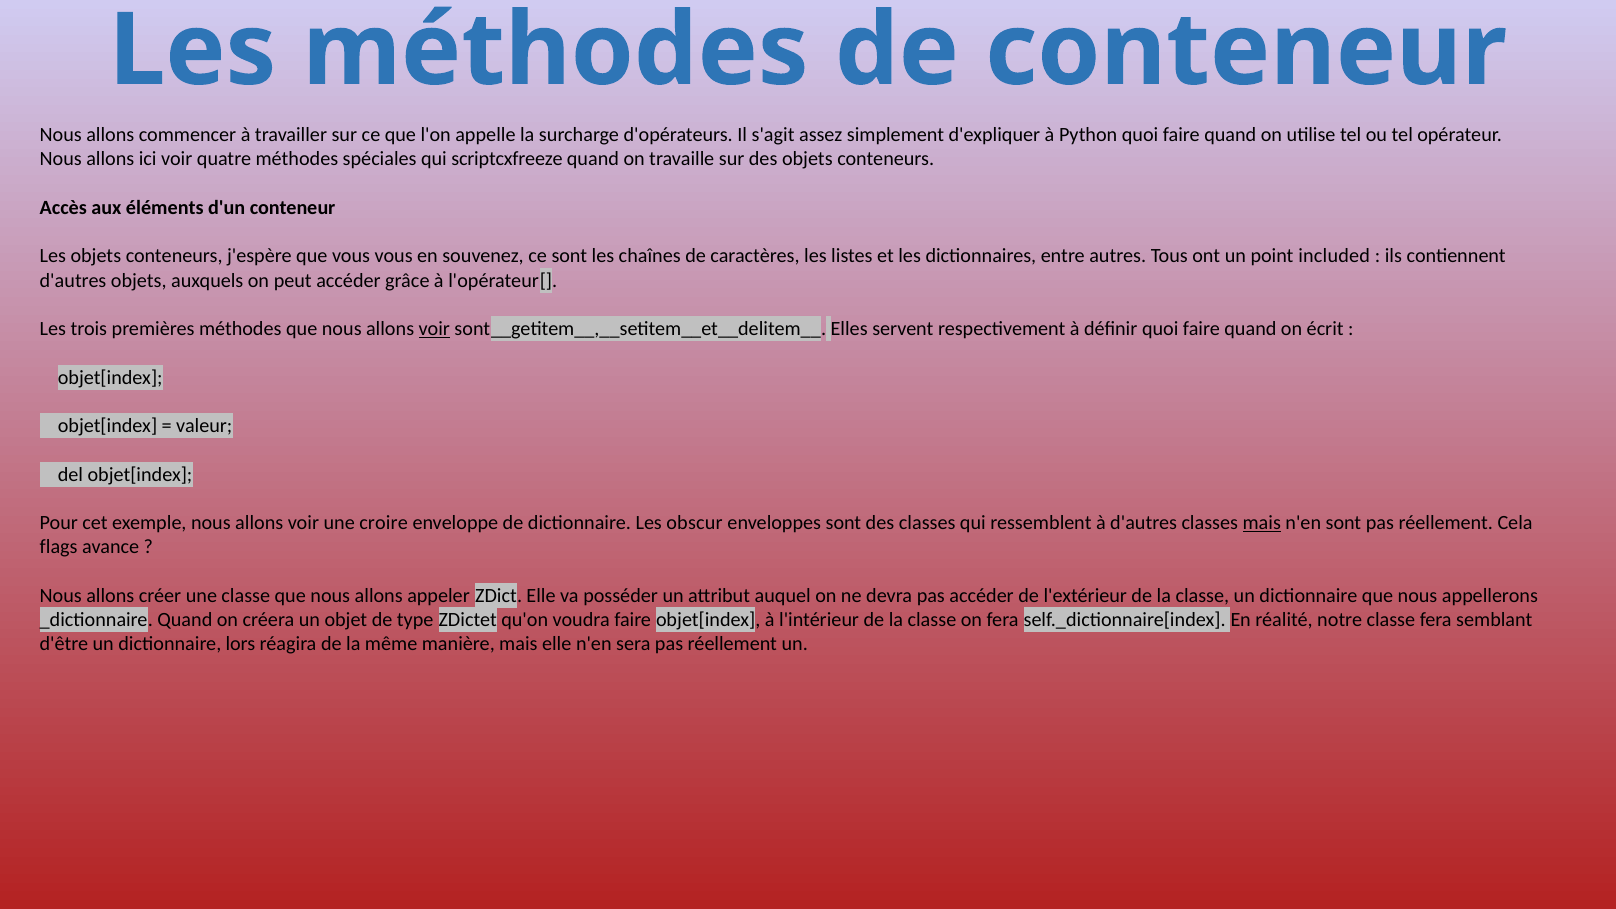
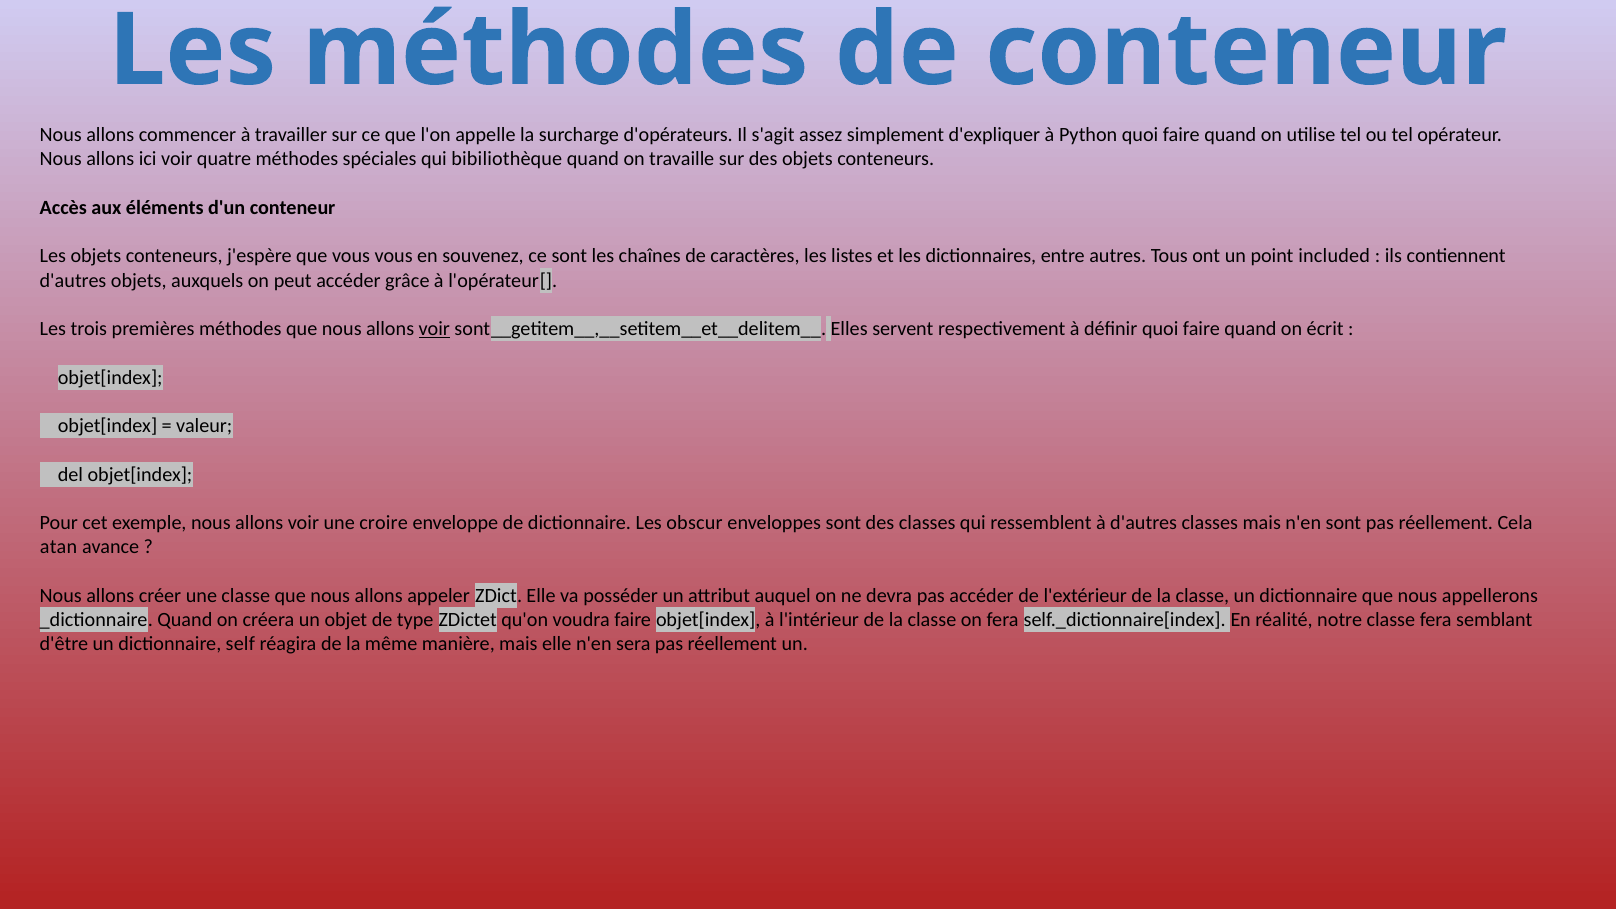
scriptcxfreeze: scriptcxfreeze -> bibiliothèque
mais at (1262, 523) underline: present -> none
flags: flags -> atan
lors: lors -> self
